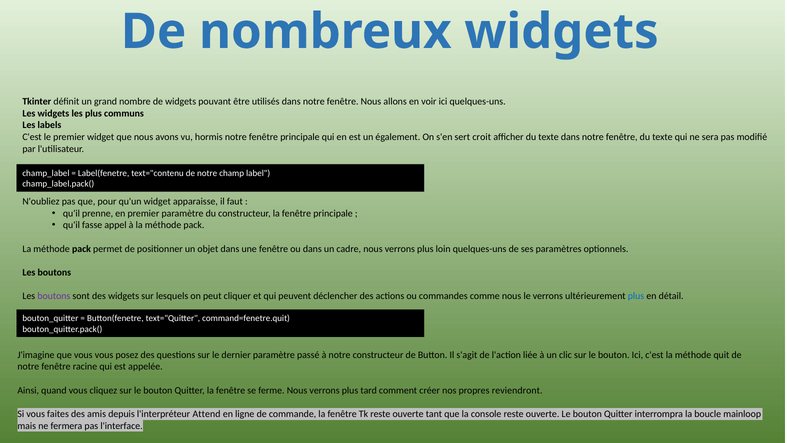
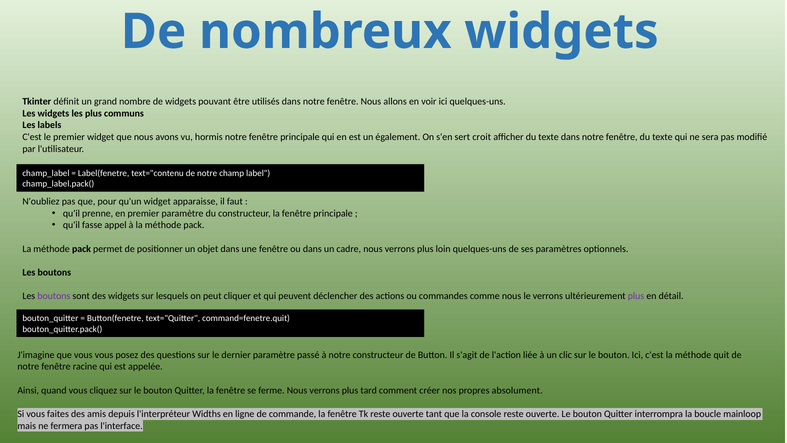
plus at (636, 296) colour: blue -> purple
reviendront: reviendront -> absolument
Attend: Attend -> Widths
